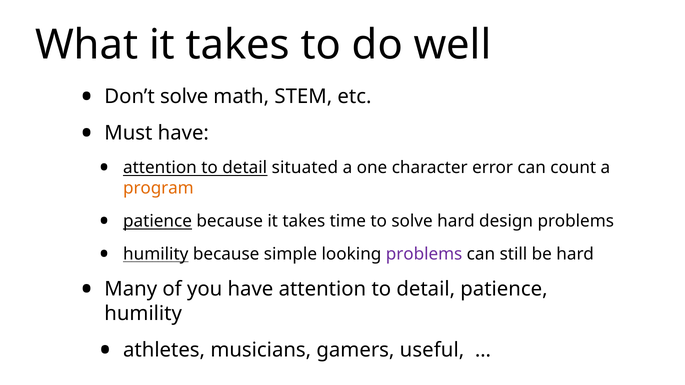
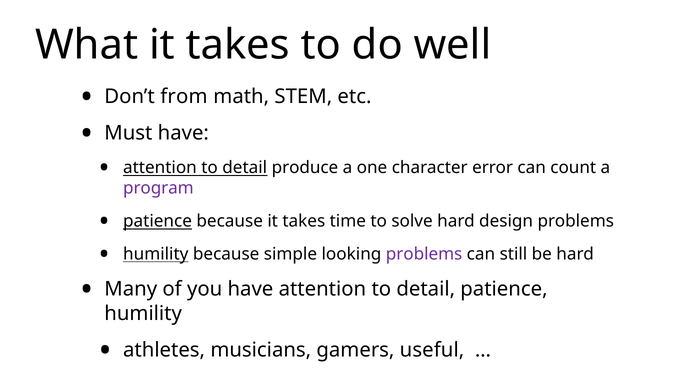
Don’t solve: solve -> from
situated: situated -> produce
program colour: orange -> purple
